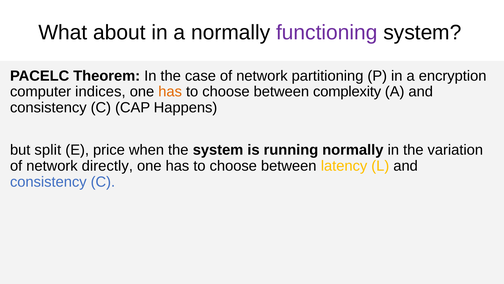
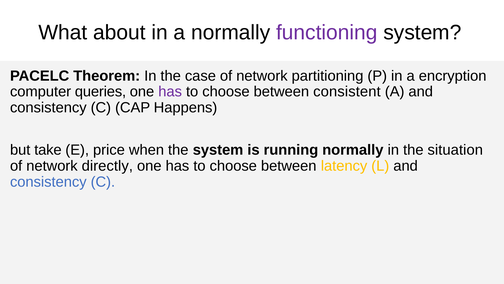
indices: indices -> queries
has at (170, 92) colour: orange -> purple
complexity: complexity -> consistent
split: split -> take
variation: variation -> situation
